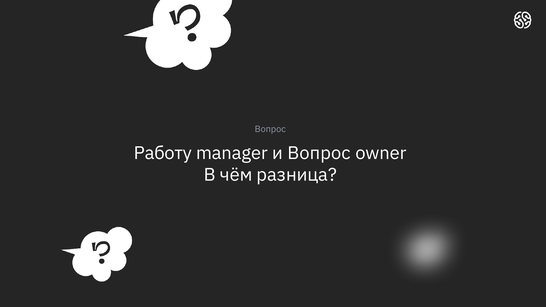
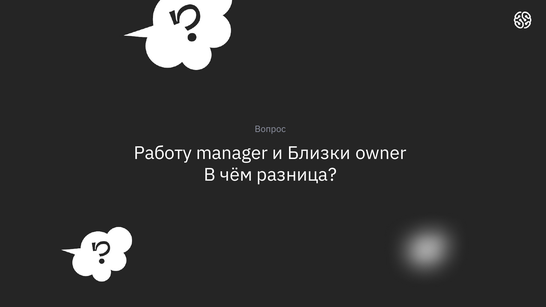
и Вопрос: Вопрос -> Близки
